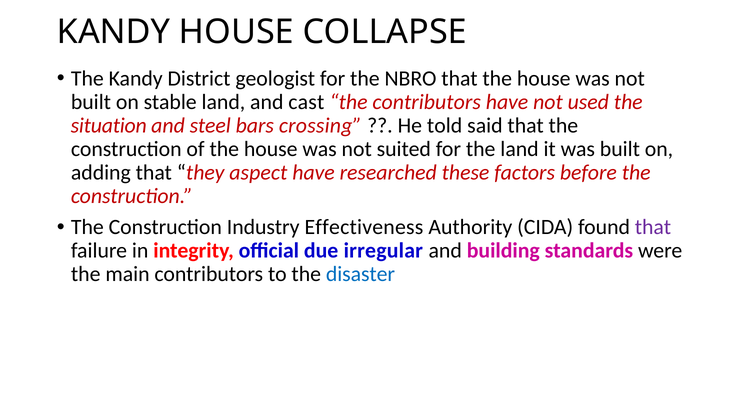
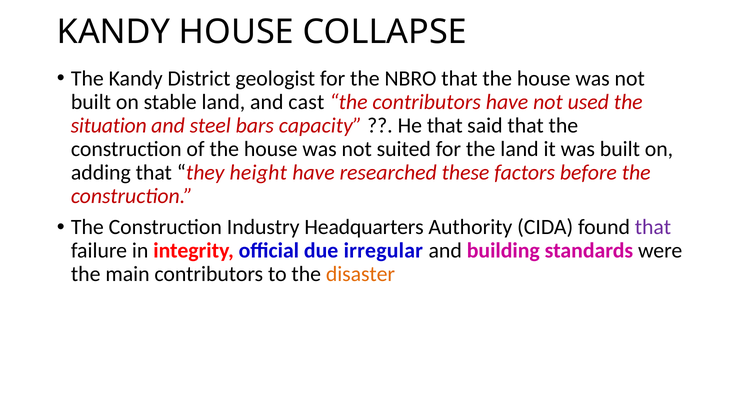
crossing: crossing -> capacity
He told: told -> that
aspect: aspect -> height
Effectiveness: Effectiveness -> Headquarters
disaster colour: blue -> orange
